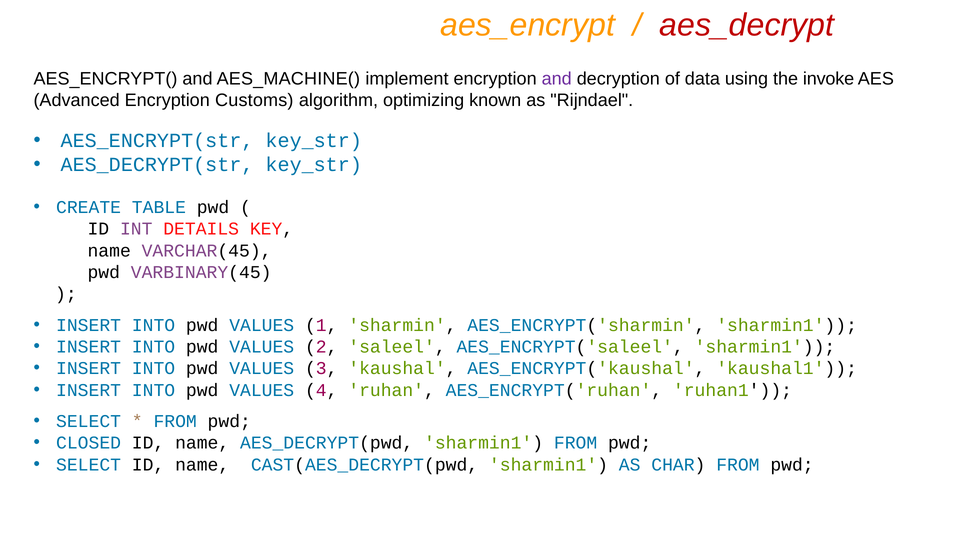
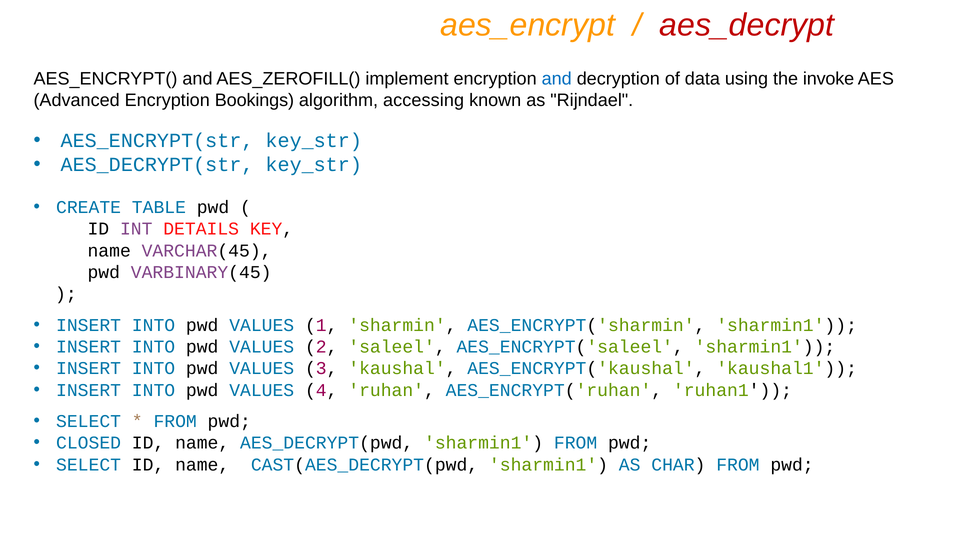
AES_MACHINE(: AES_MACHINE( -> AES_ZEROFILL(
and at (557, 79) colour: purple -> blue
Customs: Customs -> Bookings
optimizing: optimizing -> accessing
